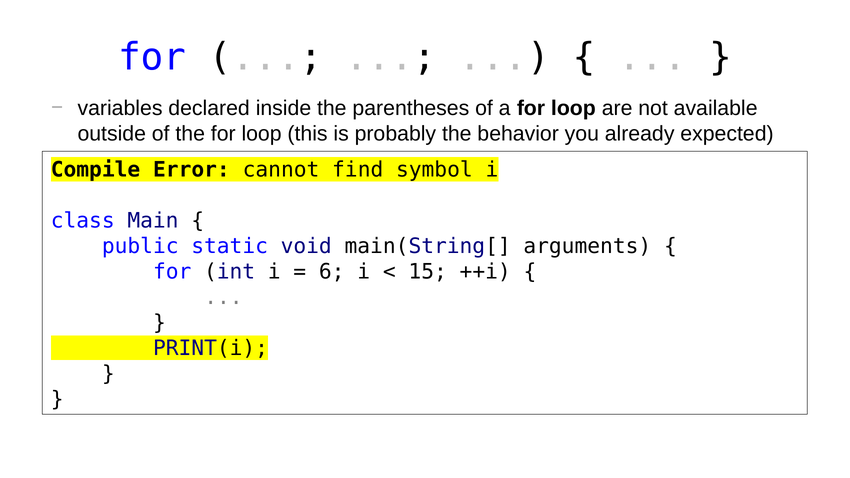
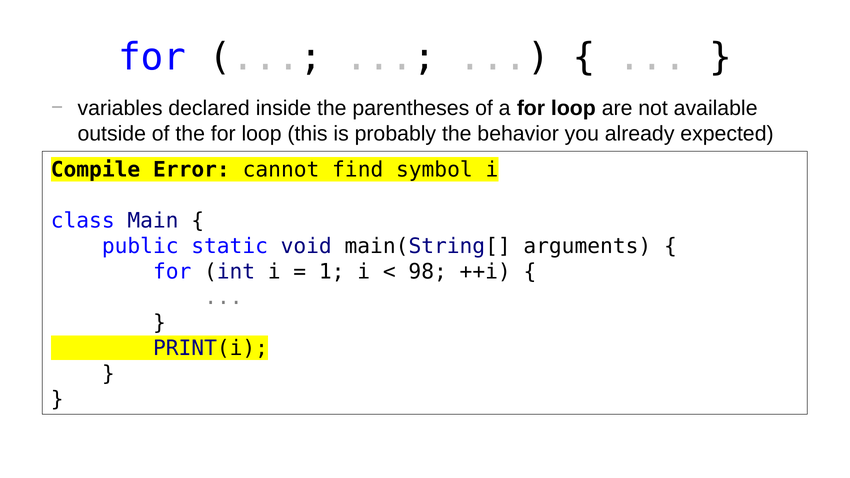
6: 6 -> 1
15: 15 -> 98
